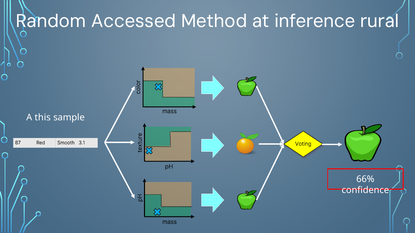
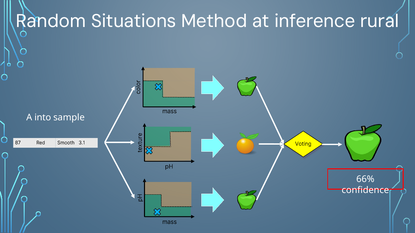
Accessed: Accessed -> Situations
this: this -> into
